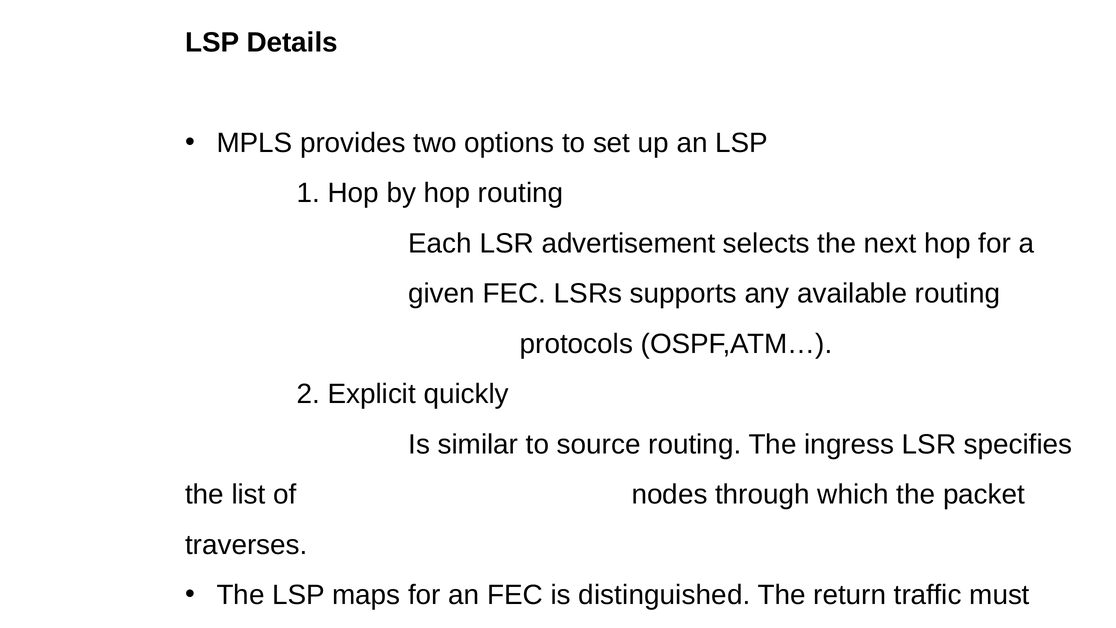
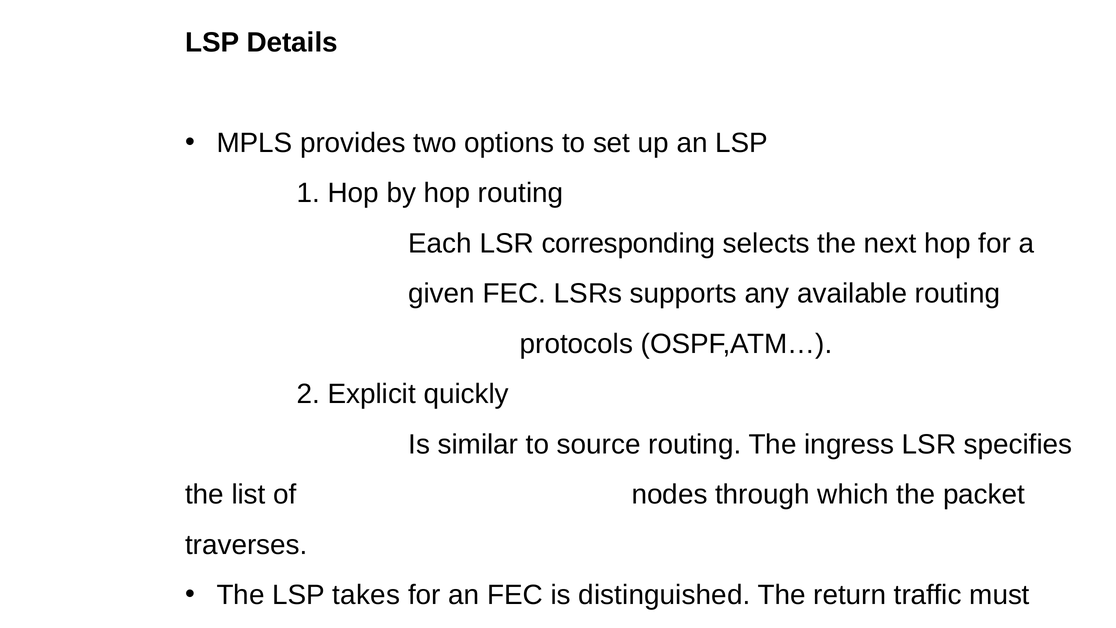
advertisement: advertisement -> corresponding
maps: maps -> takes
